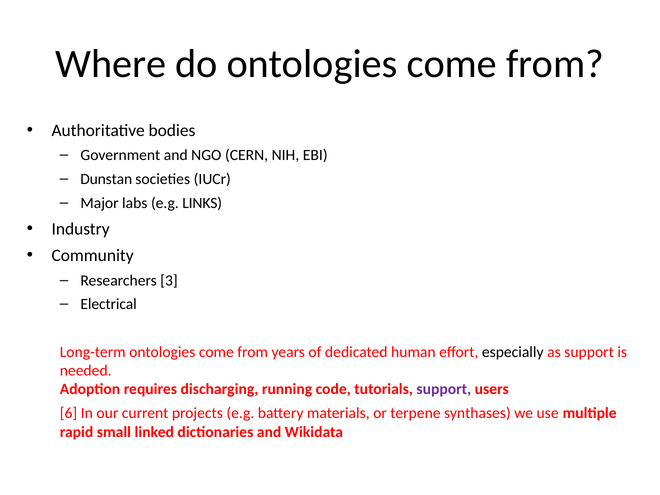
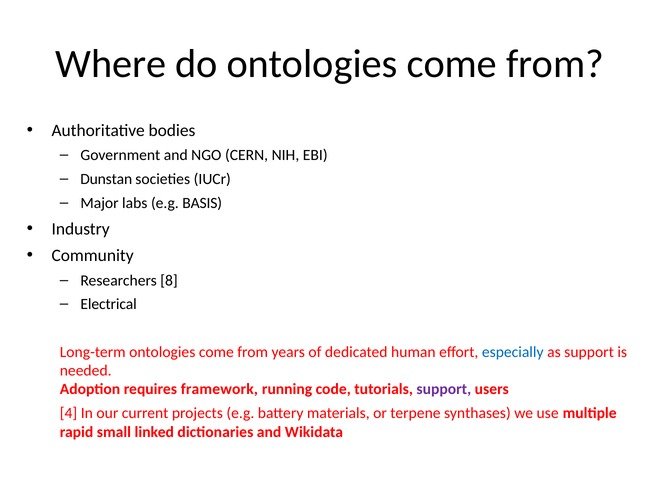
LINKS: LINKS -> BASIS
3: 3 -> 8
especially colour: black -> blue
discharging: discharging -> framework
6: 6 -> 4
